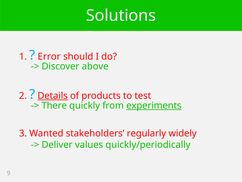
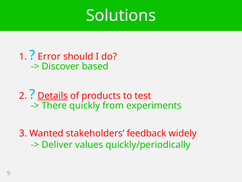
above: above -> based
experiments underline: present -> none
regularly: regularly -> feedback
